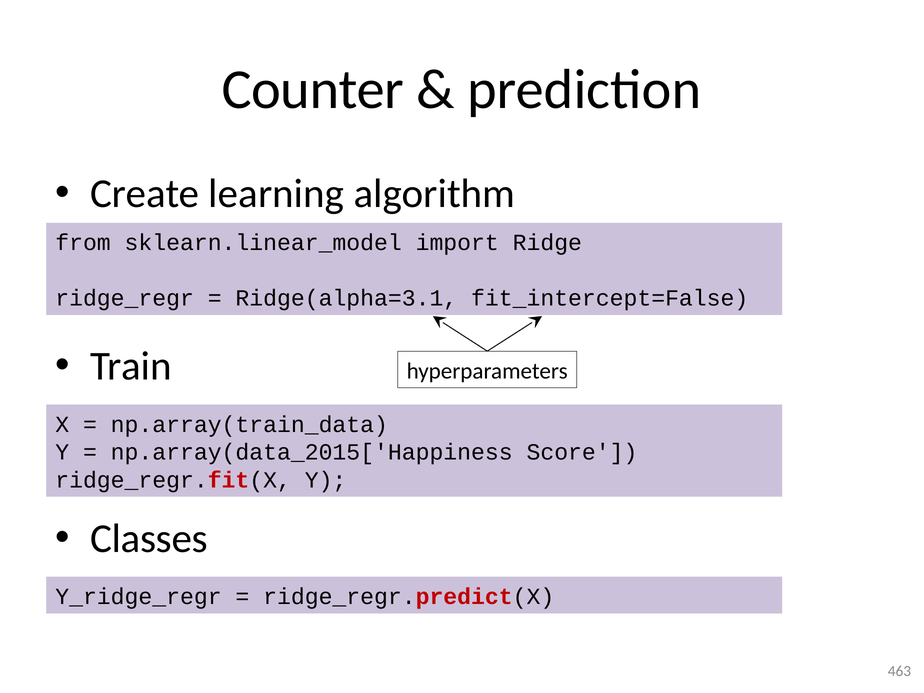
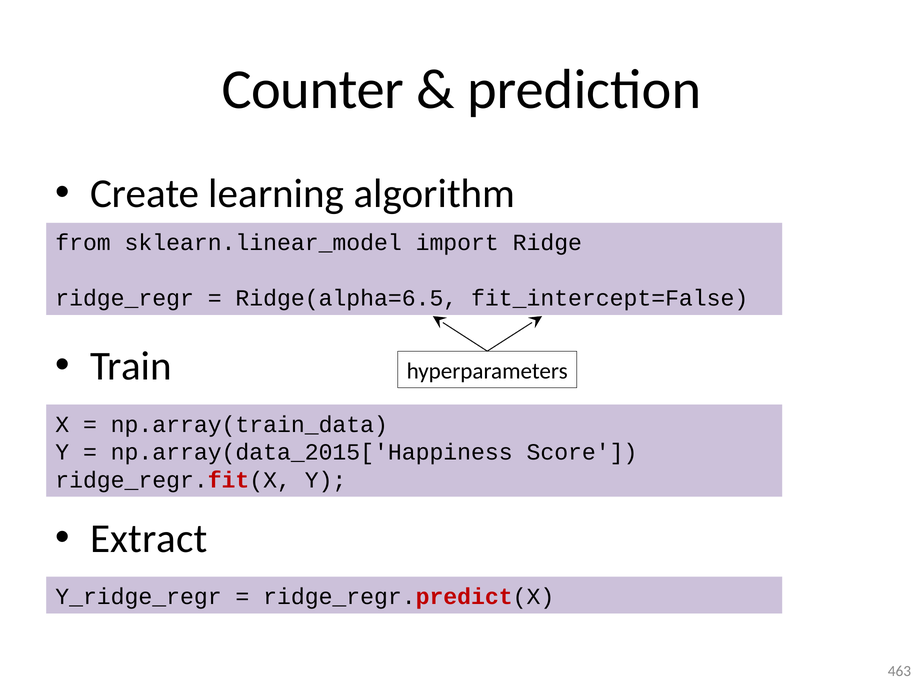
Ridge(alpha=3.1: Ridge(alpha=3.1 -> Ridge(alpha=6.5
Classes: Classes -> Extract
